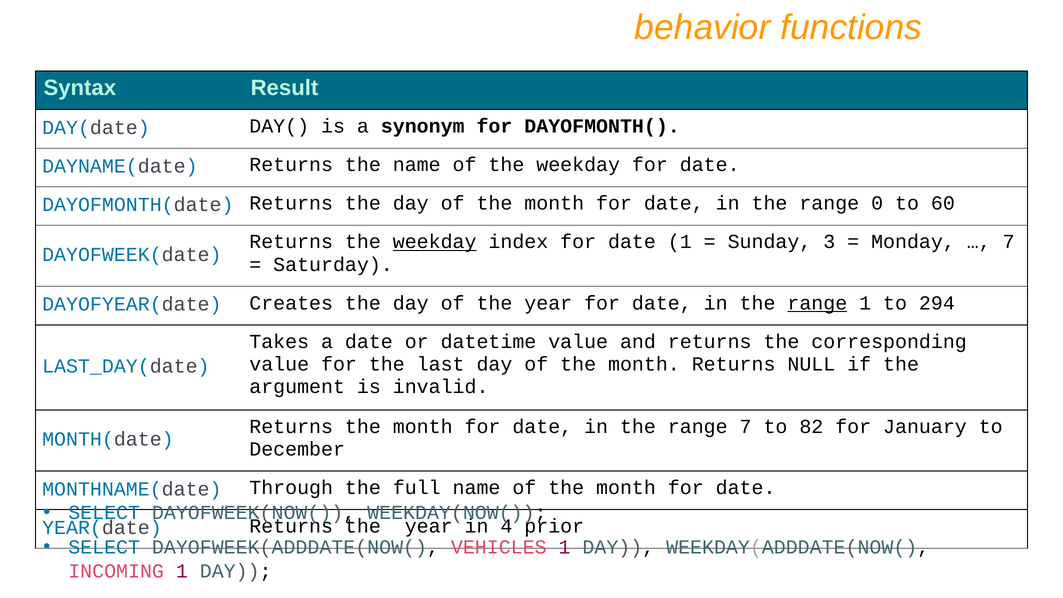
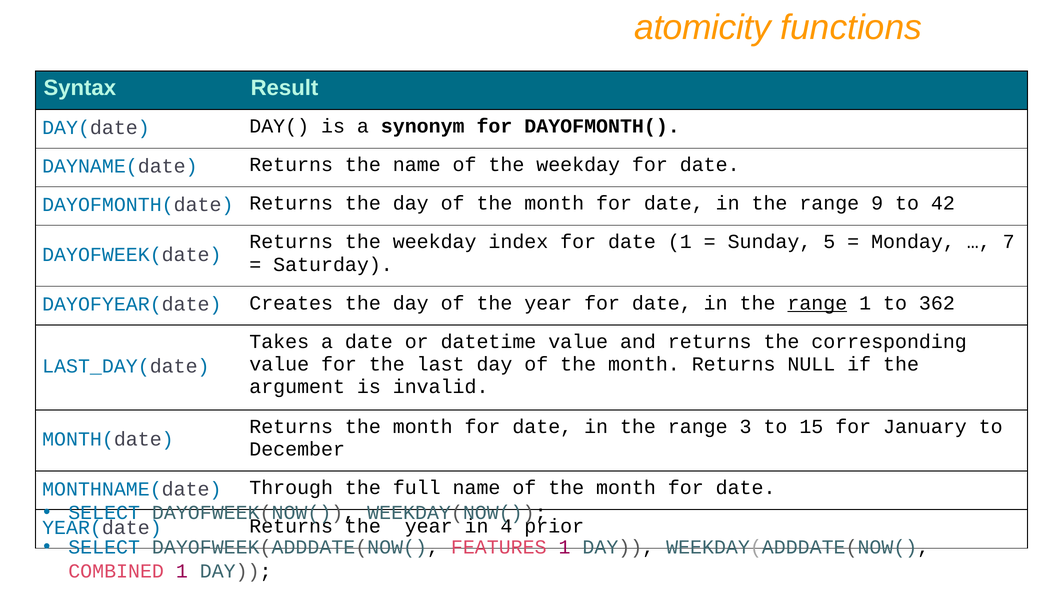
behavior: behavior -> atomicity
0: 0 -> 9
60: 60 -> 42
weekday at (435, 242) underline: present -> none
3: 3 -> 5
294: 294 -> 362
range 7: 7 -> 3
82: 82 -> 15
VEHICLES: VEHICLES -> FEATURES
INCOMING: INCOMING -> COMBINED
